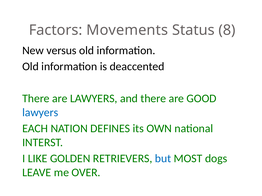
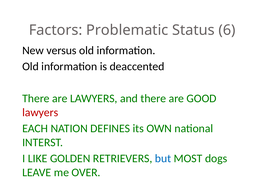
Movements: Movements -> Problematic
8: 8 -> 6
lawyers at (40, 113) colour: blue -> red
